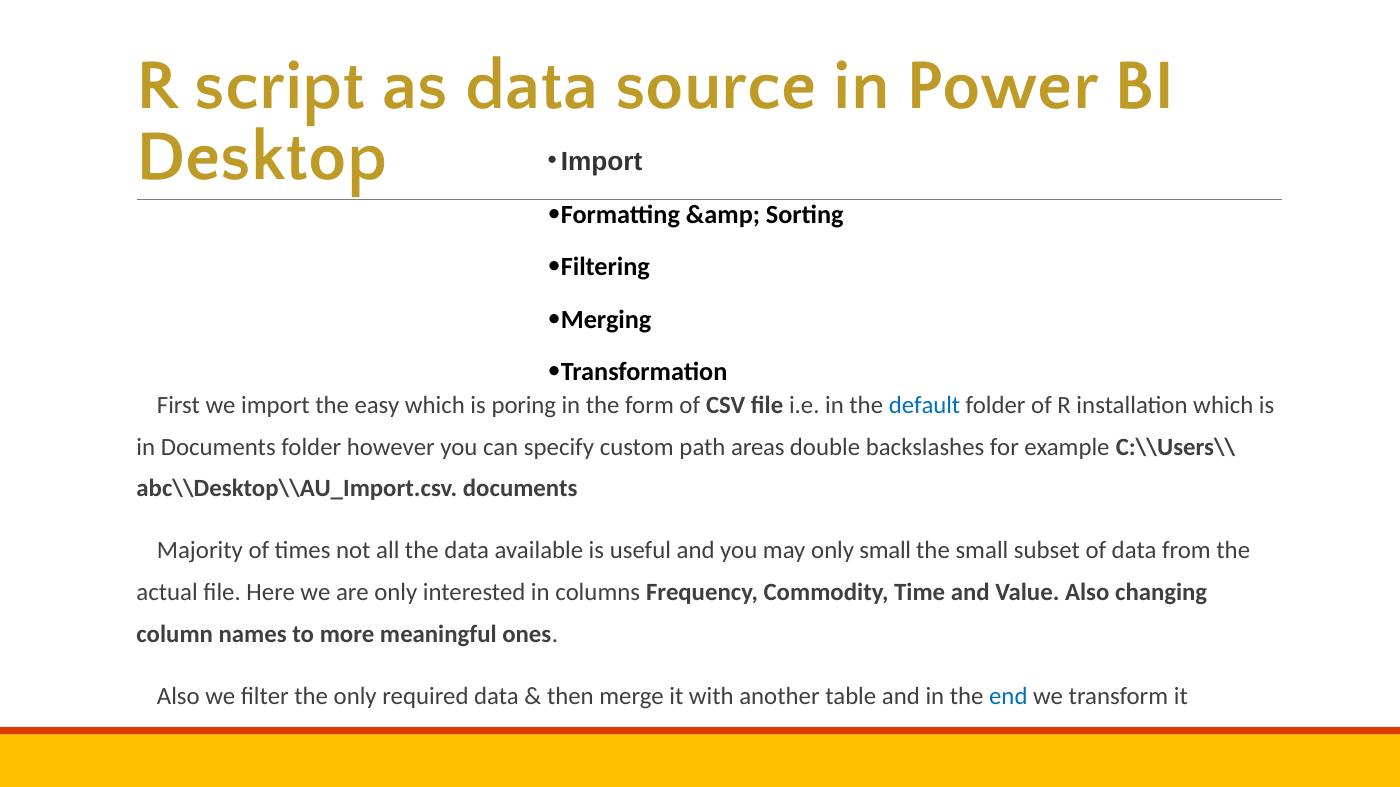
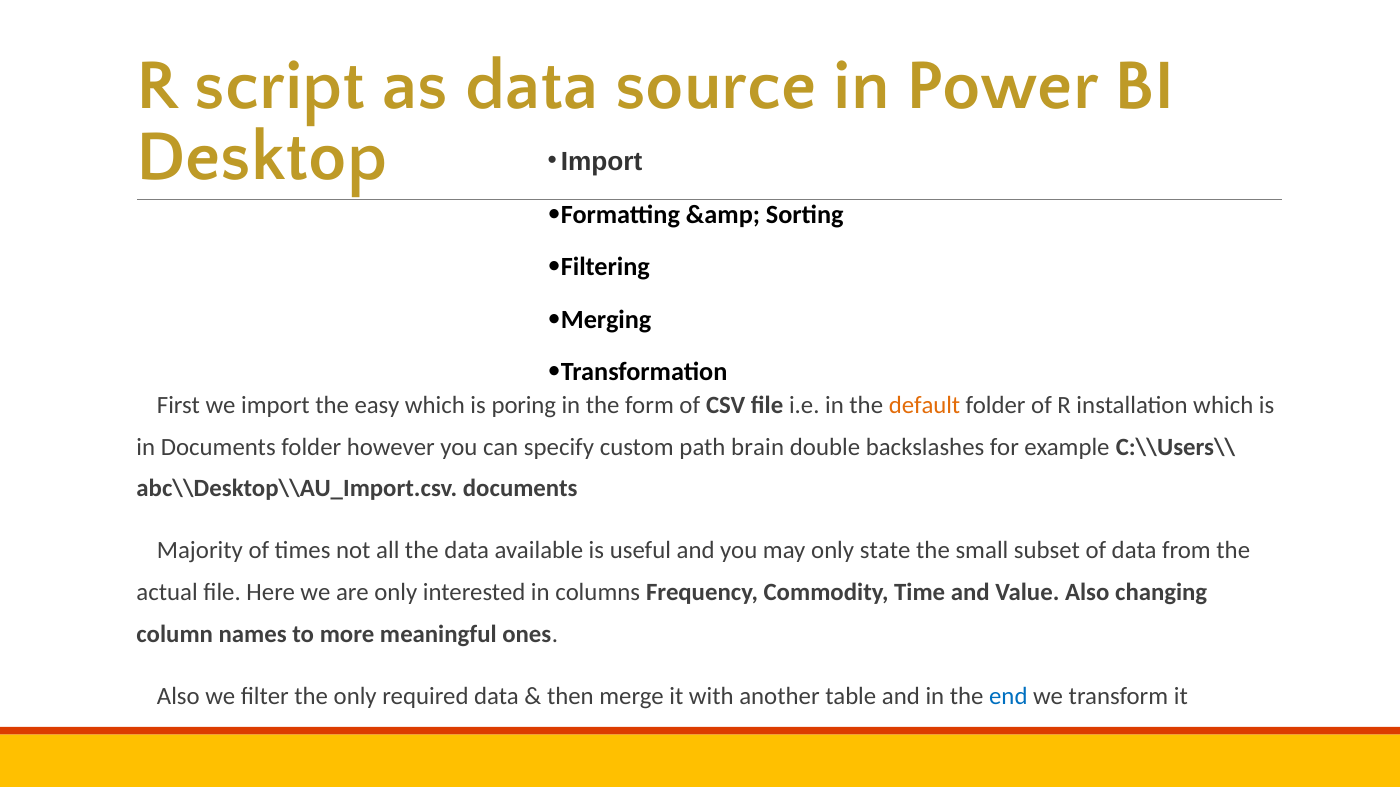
default colour: blue -> orange
areas: areas -> brain
only small: small -> state
